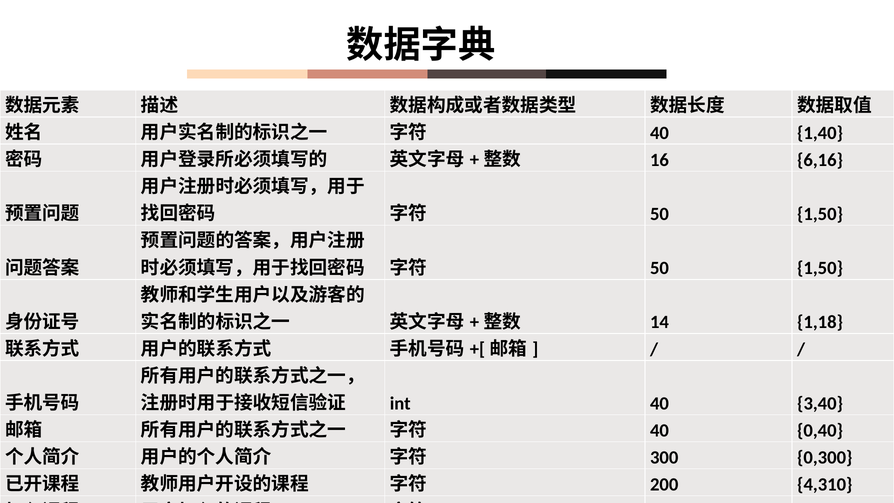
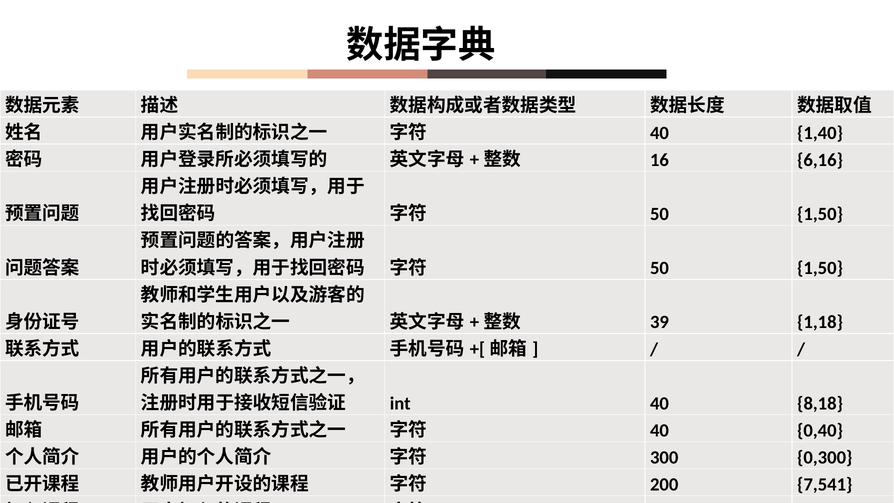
14: 14 -> 39
3,40: 3,40 -> 8,18
4,310: 4,310 -> 7,541
